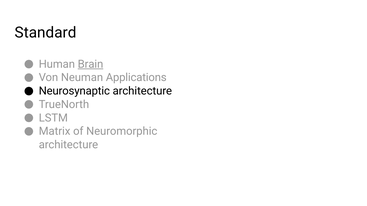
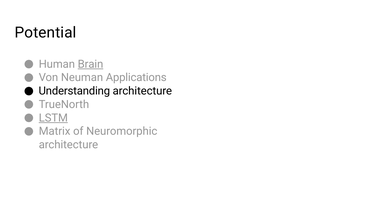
Standard: Standard -> Potential
Neurosynaptic: Neurosynaptic -> Understanding
LSTM underline: none -> present
